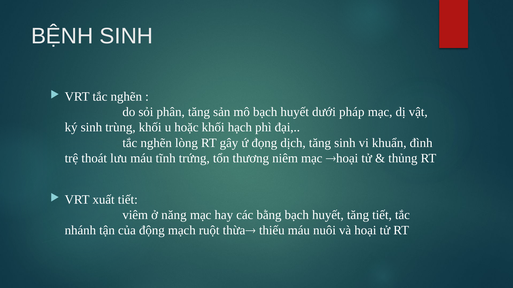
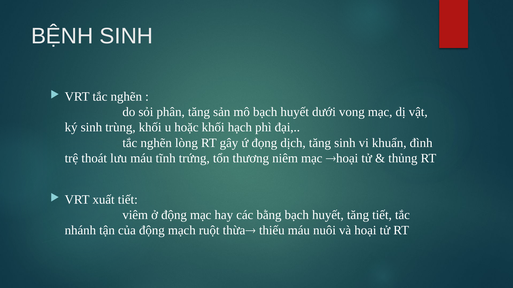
pháp: pháp -> vong
ở năng: năng -> động
